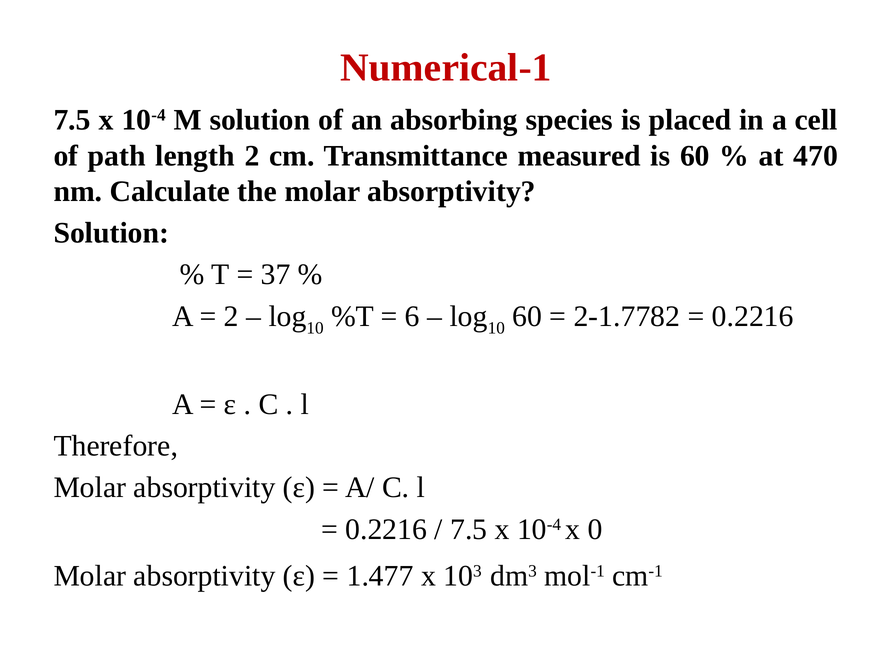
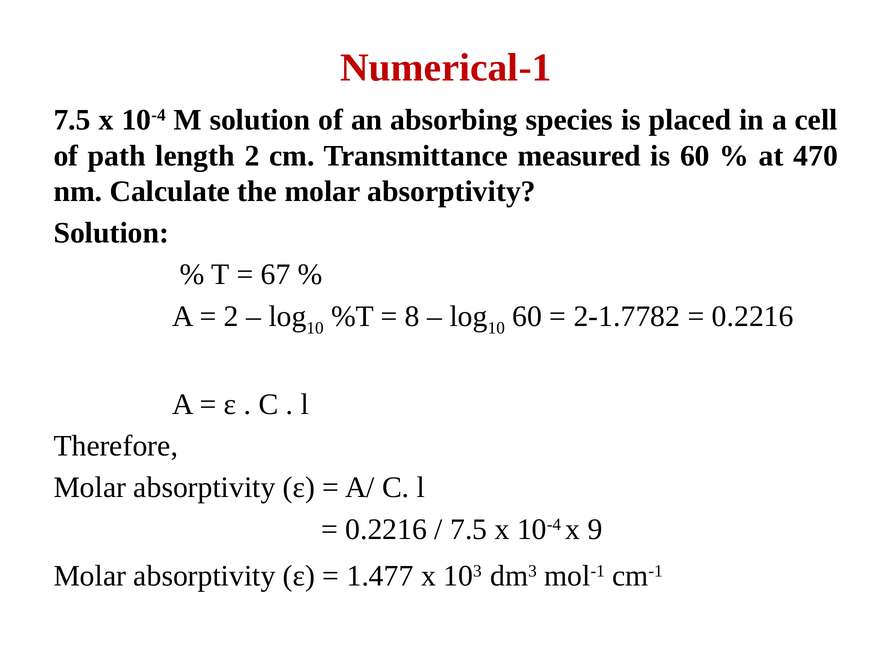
37: 37 -> 67
6: 6 -> 8
0: 0 -> 9
